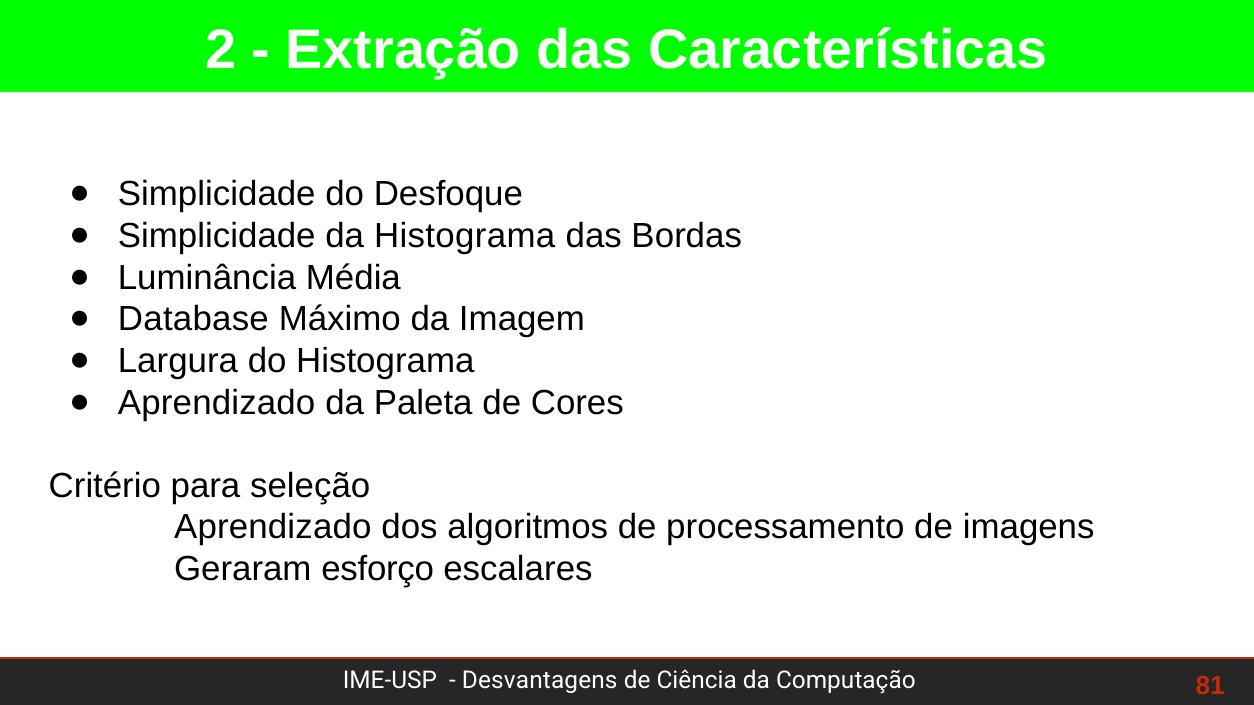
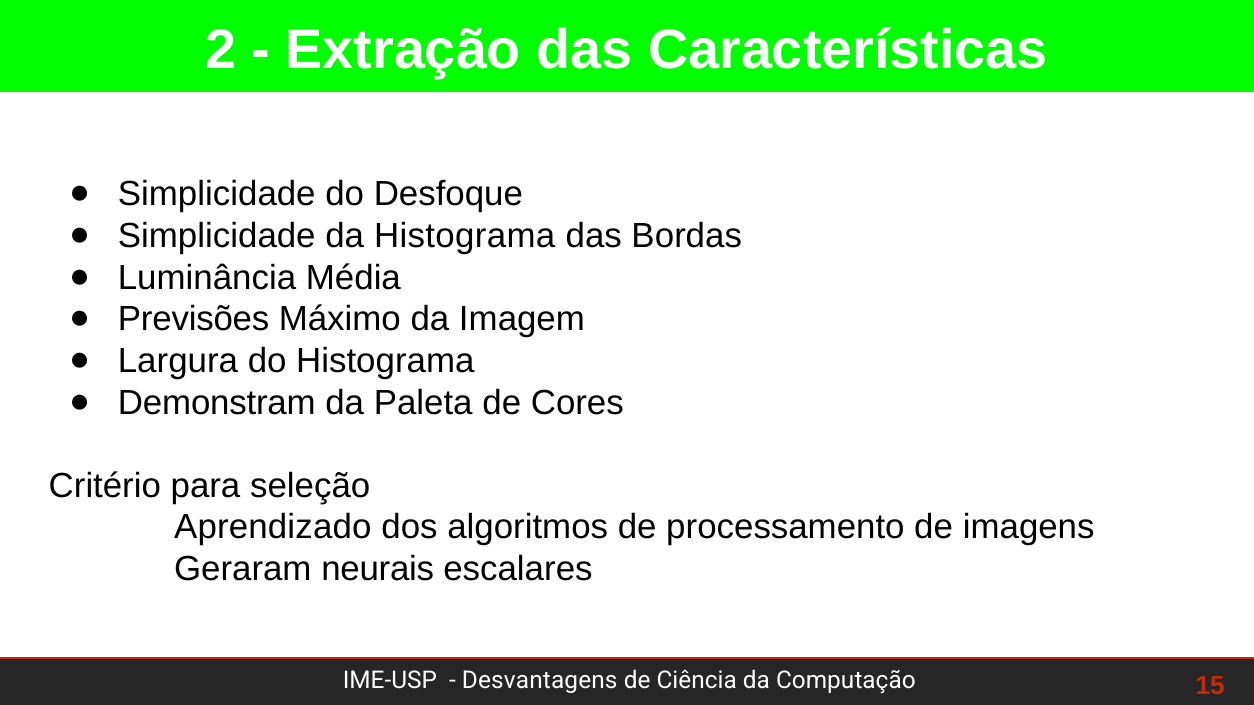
Database: Database -> Previsões
Aprendizado at (217, 403): Aprendizado -> Demonstram
esforço: esforço -> neurais
81: 81 -> 15
